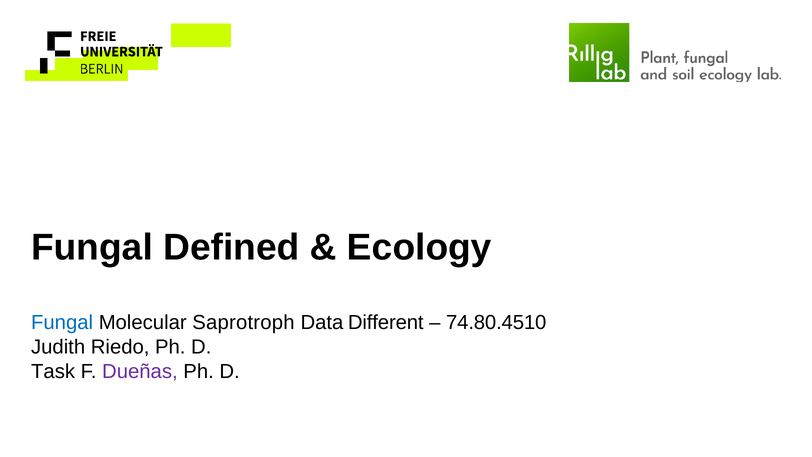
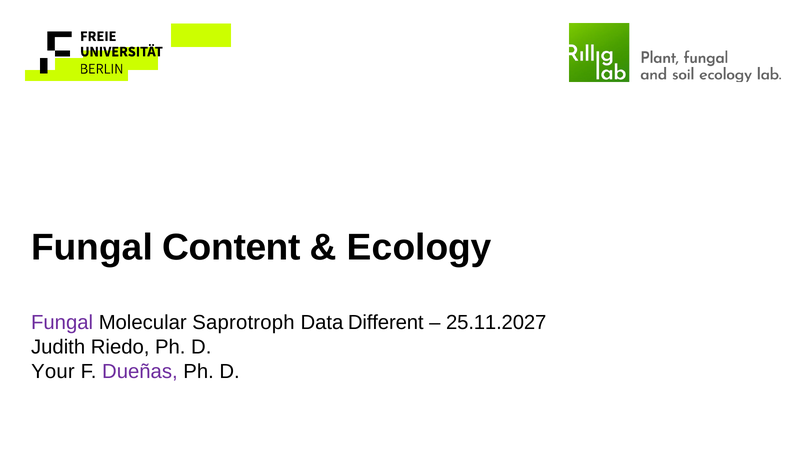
Defined: Defined -> Content
Fungal at (62, 323) colour: blue -> purple
74.80.4510: 74.80.4510 -> 25.11.2027
Task: Task -> Your
